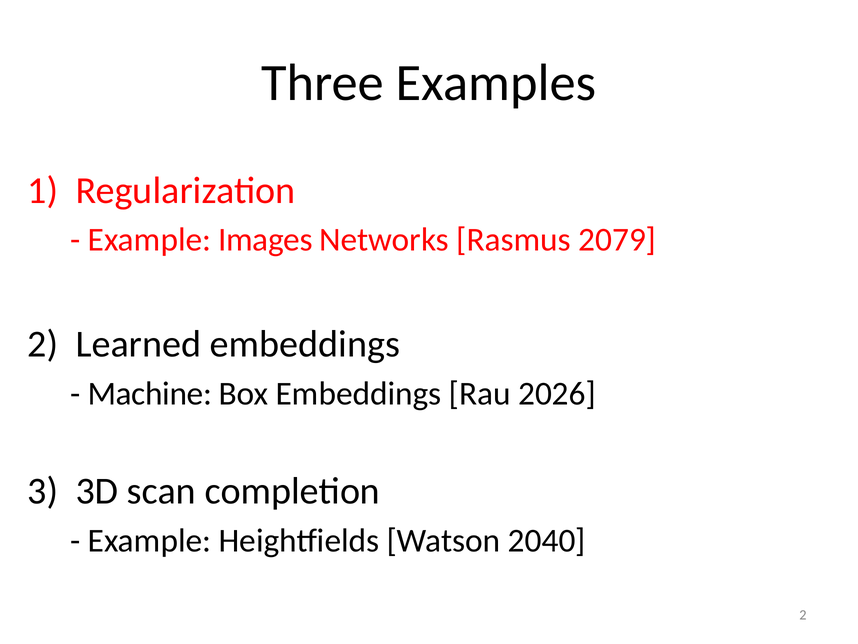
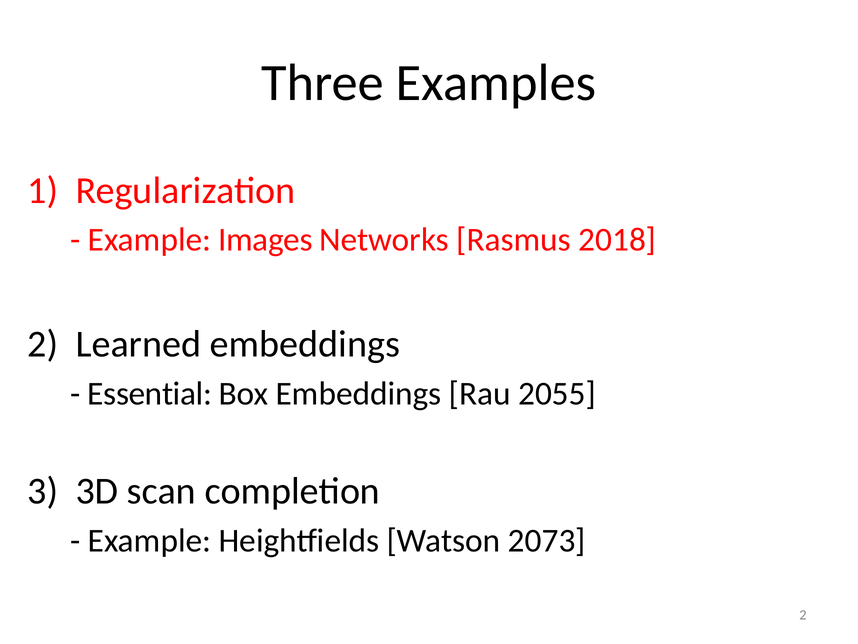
2079: 2079 -> 2018
Machine: Machine -> Essential
2026: 2026 -> 2055
2040: 2040 -> 2073
